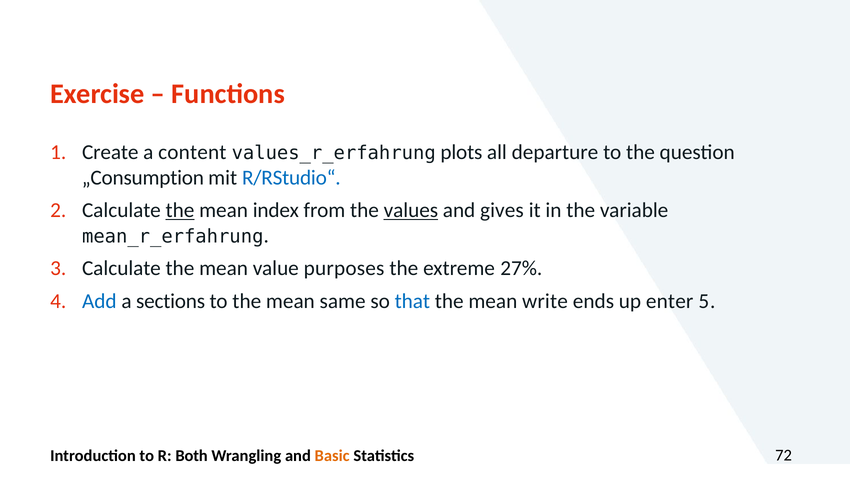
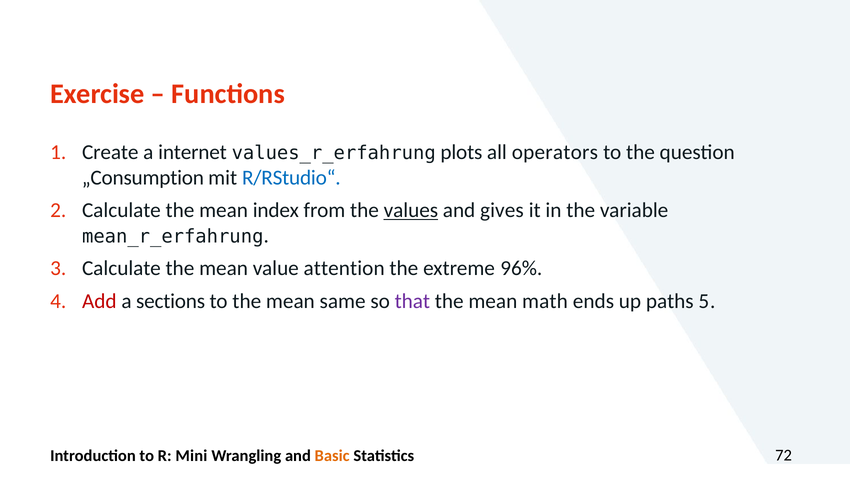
content: content -> internet
departure: departure -> operators
the at (180, 210) underline: present -> none
purposes: purposes -> attention
27%: 27% -> 96%
Add colour: blue -> red
that colour: blue -> purple
write: write -> math
enter: enter -> paths
Both: Both -> Mini
